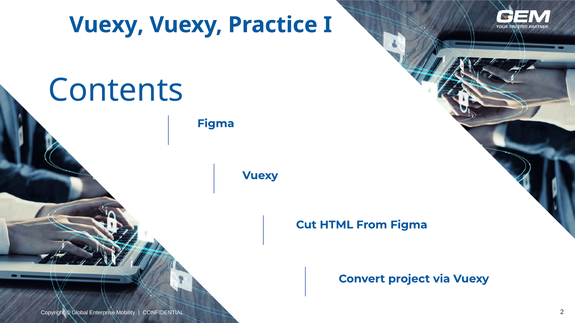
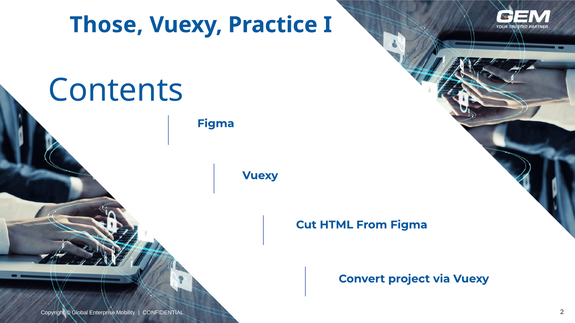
Vuexy at (106, 25): Vuexy -> Those
